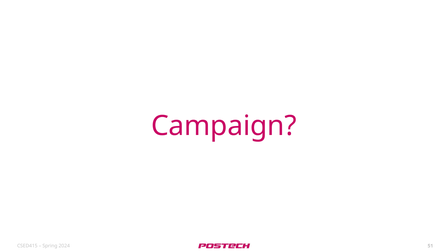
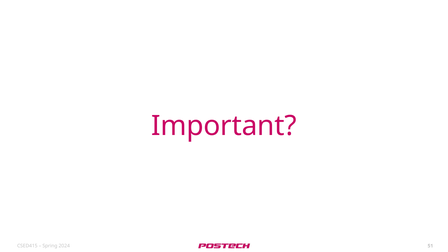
Campaign: Campaign -> Important
